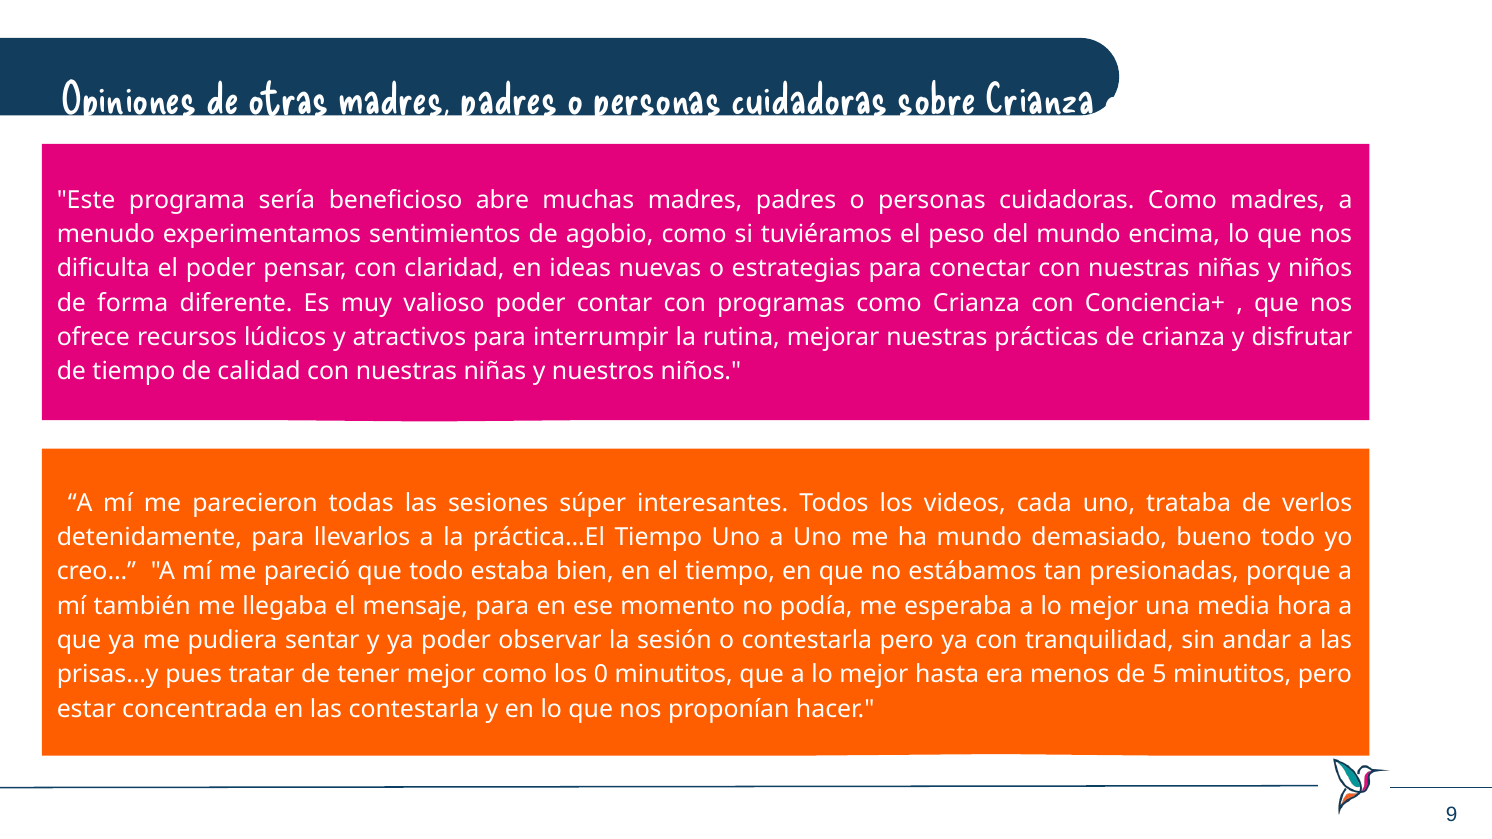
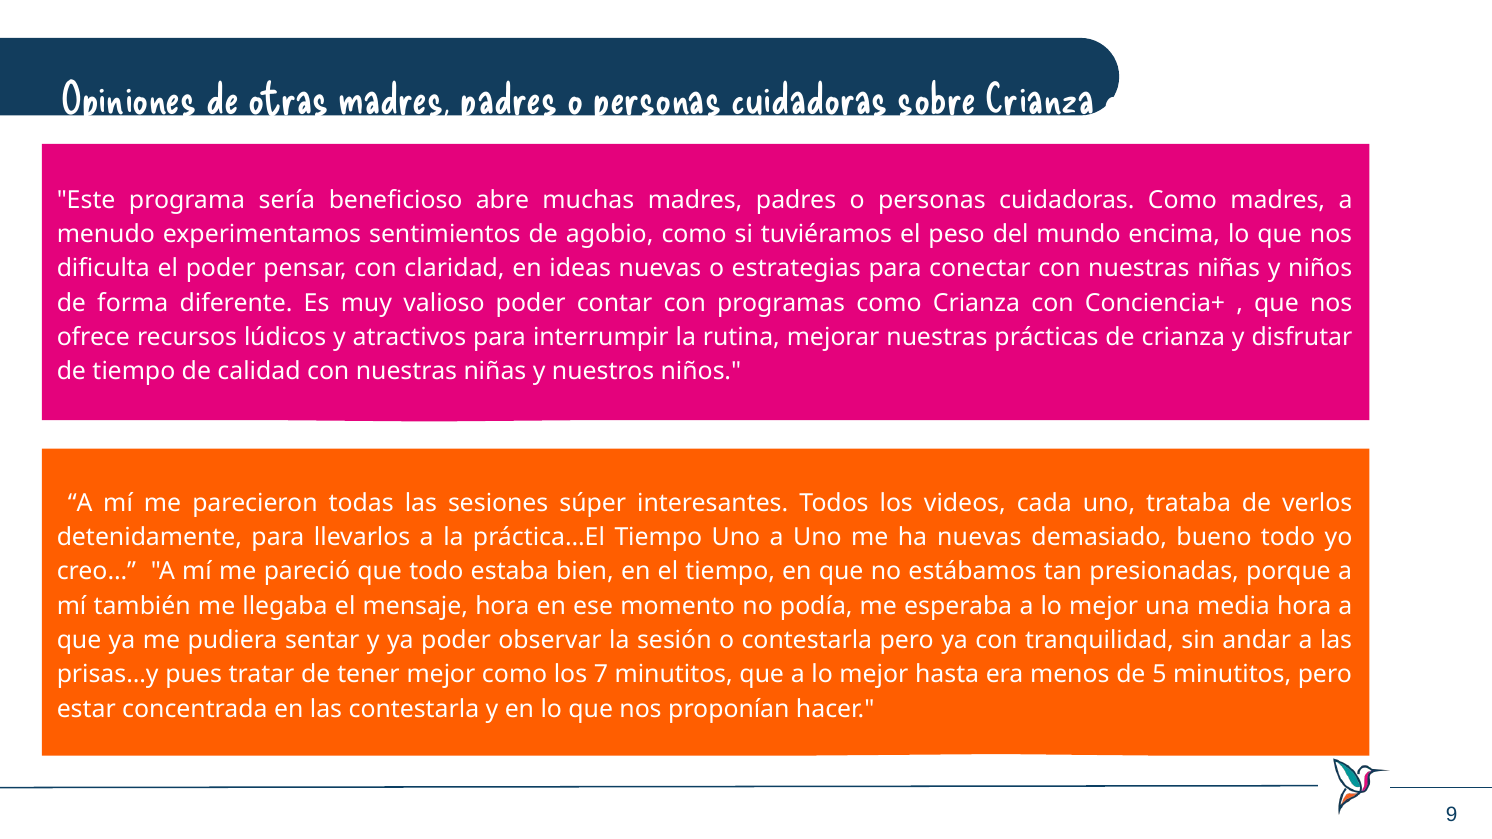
ha mundo: mundo -> nuevas
mensaje para: para -> hora
0: 0 -> 7
